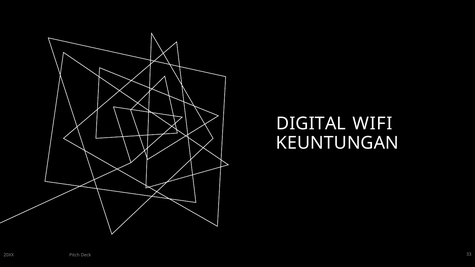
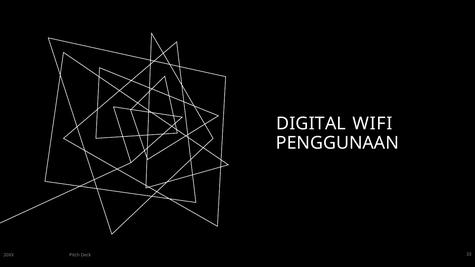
KEUNTUNGAN: KEUNTUNGAN -> PENGGUNAAN
